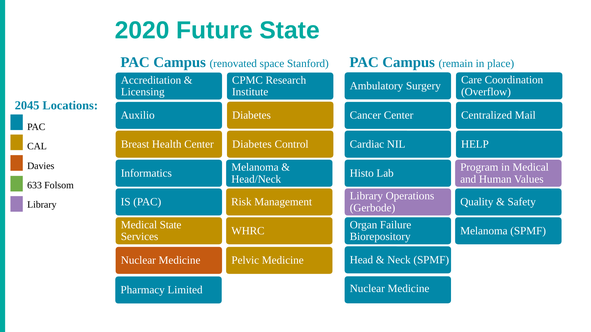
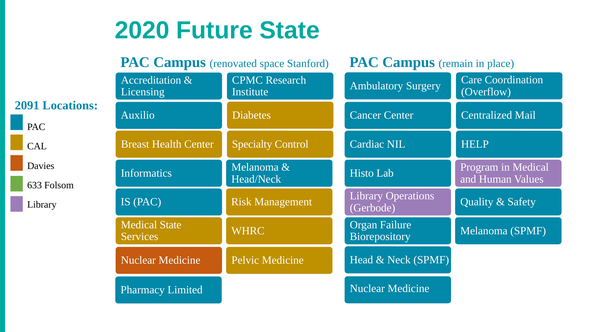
2045: 2045 -> 2091
Center Diabetes: Diabetes -> Specialty
